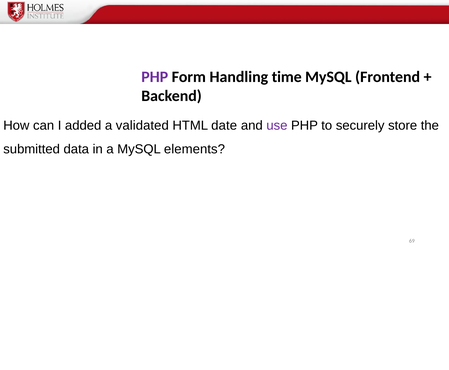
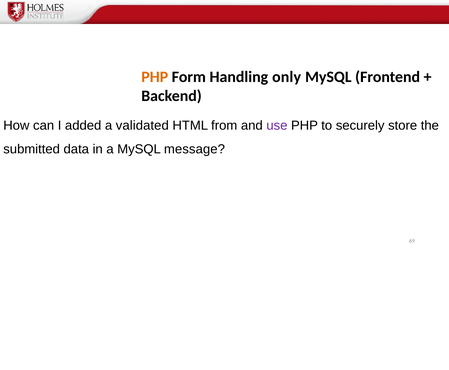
PHP at (155, 77) colour: purple -> orange
time: time -> only
date: date -> from
elements: elements -> message
